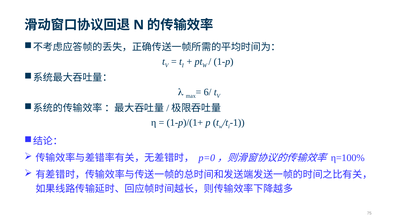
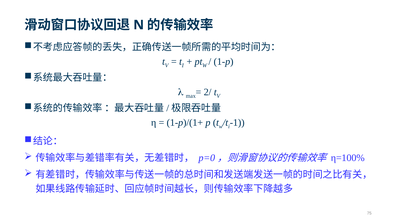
6/: 6/ -> 2/
